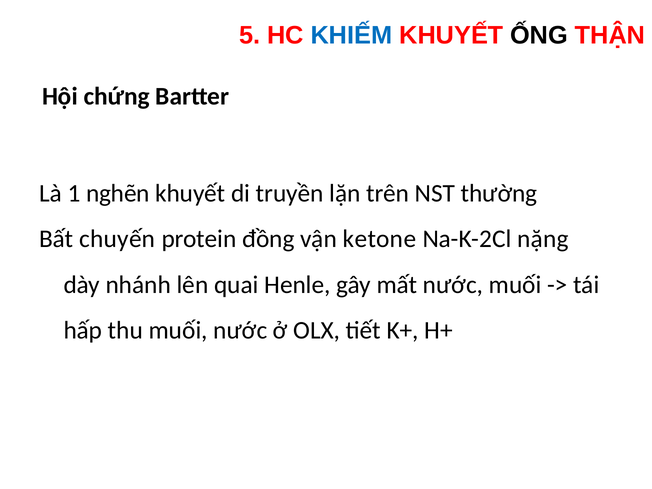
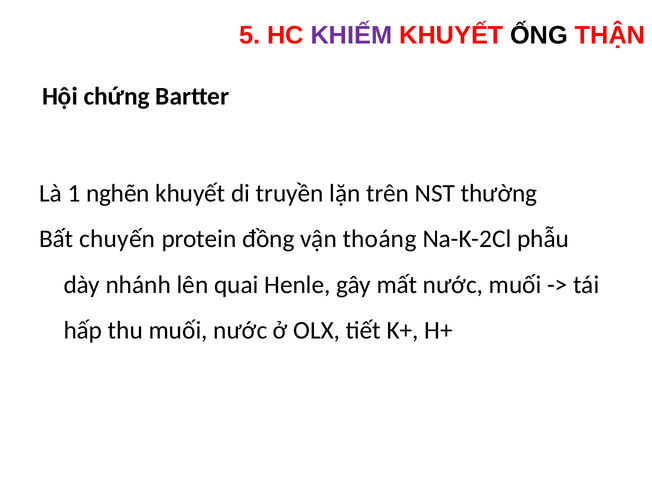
KHIẾM colour: blue -> purple
ketone: ketone -> thoáng
nặng: nặng -> phẫu
